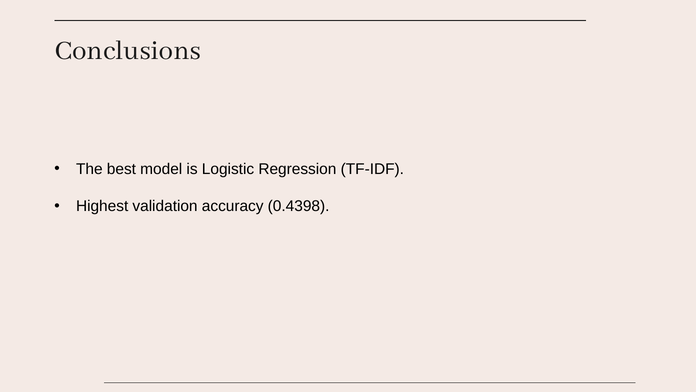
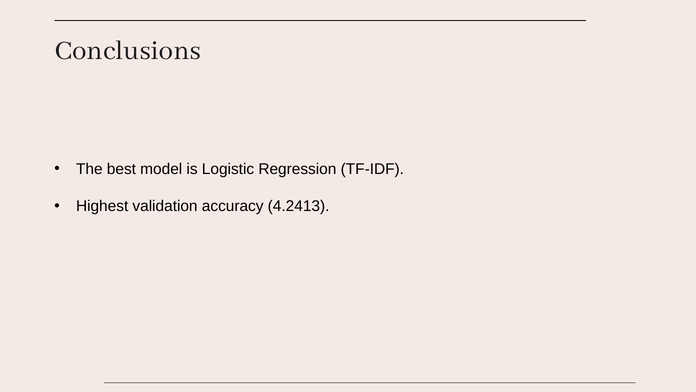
0.4398: 0.4398 -> 4.2413
